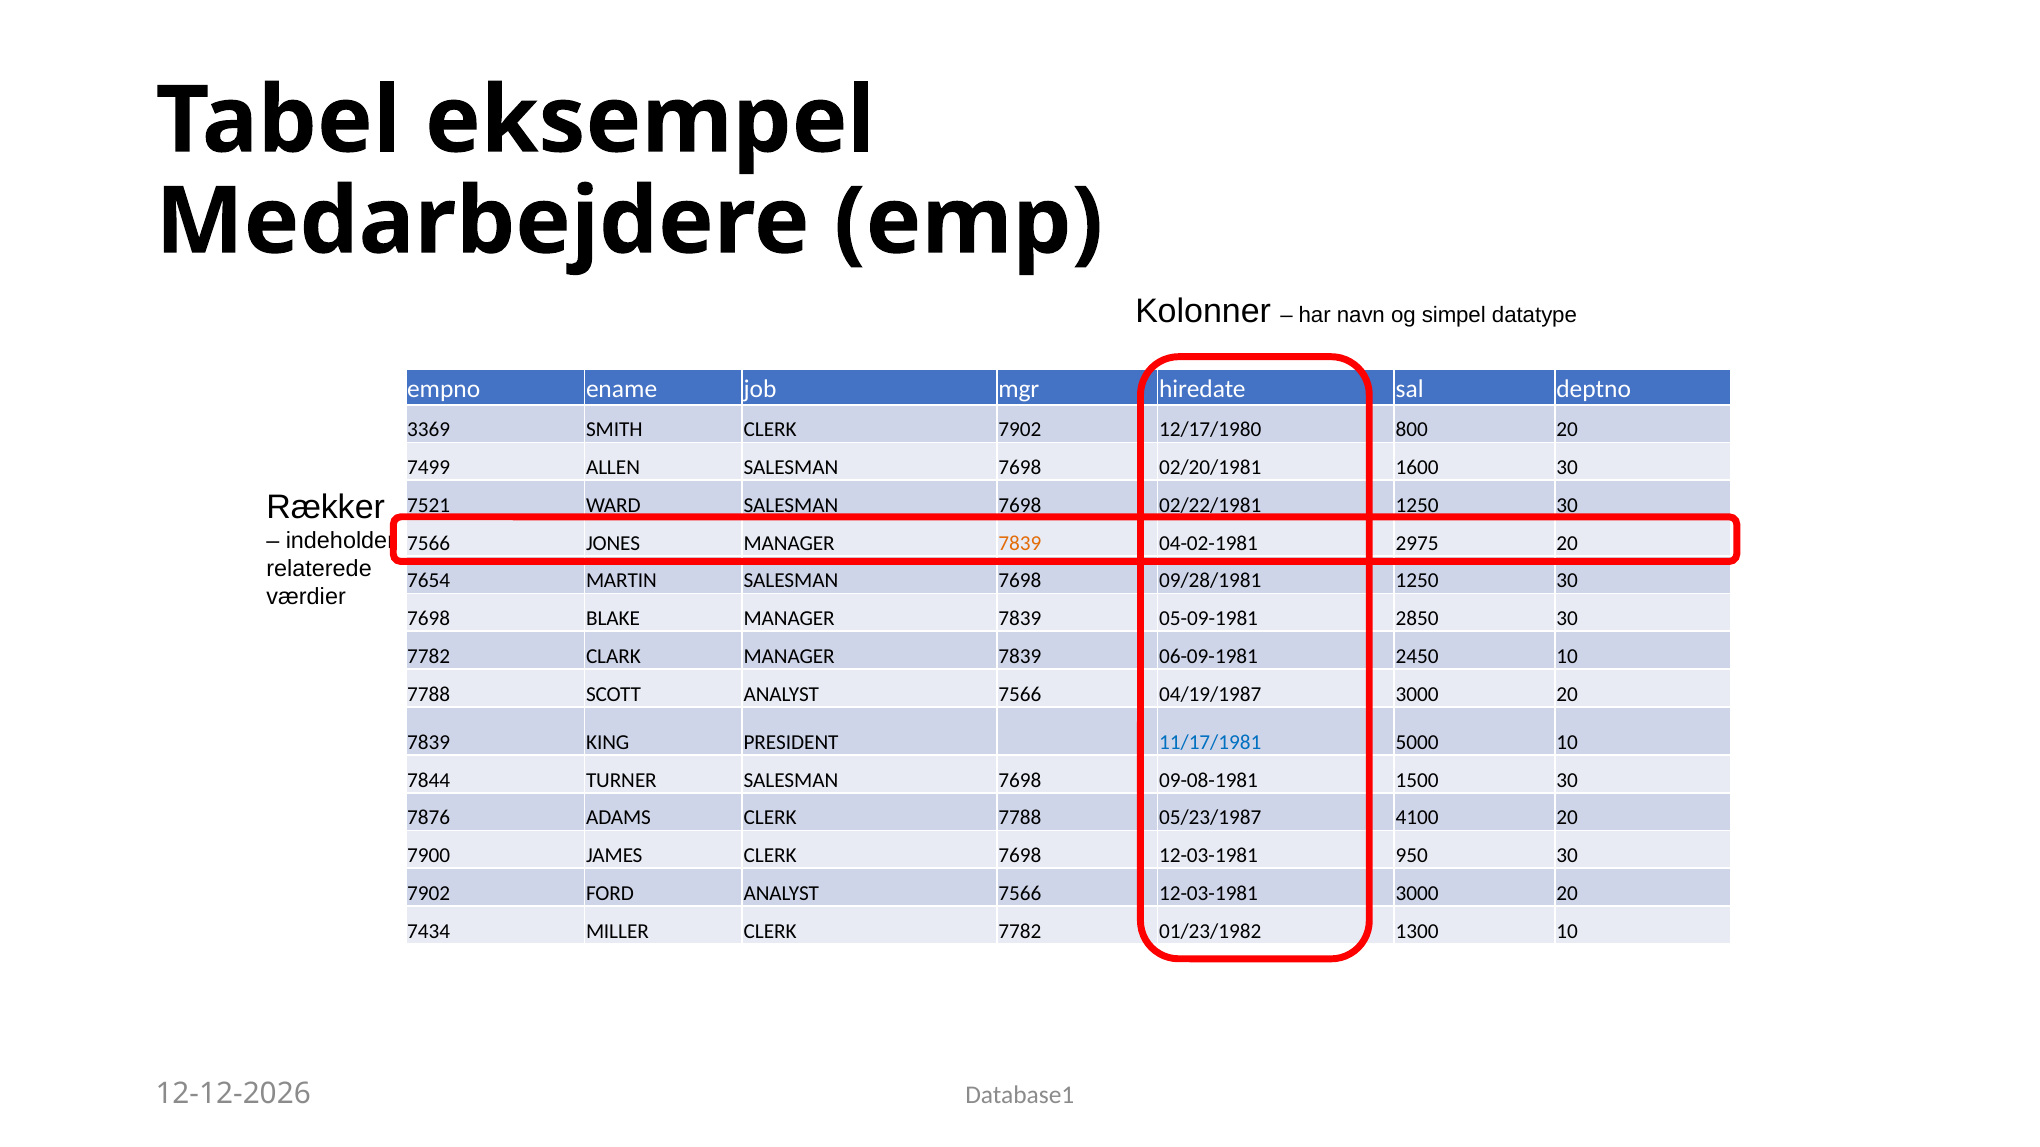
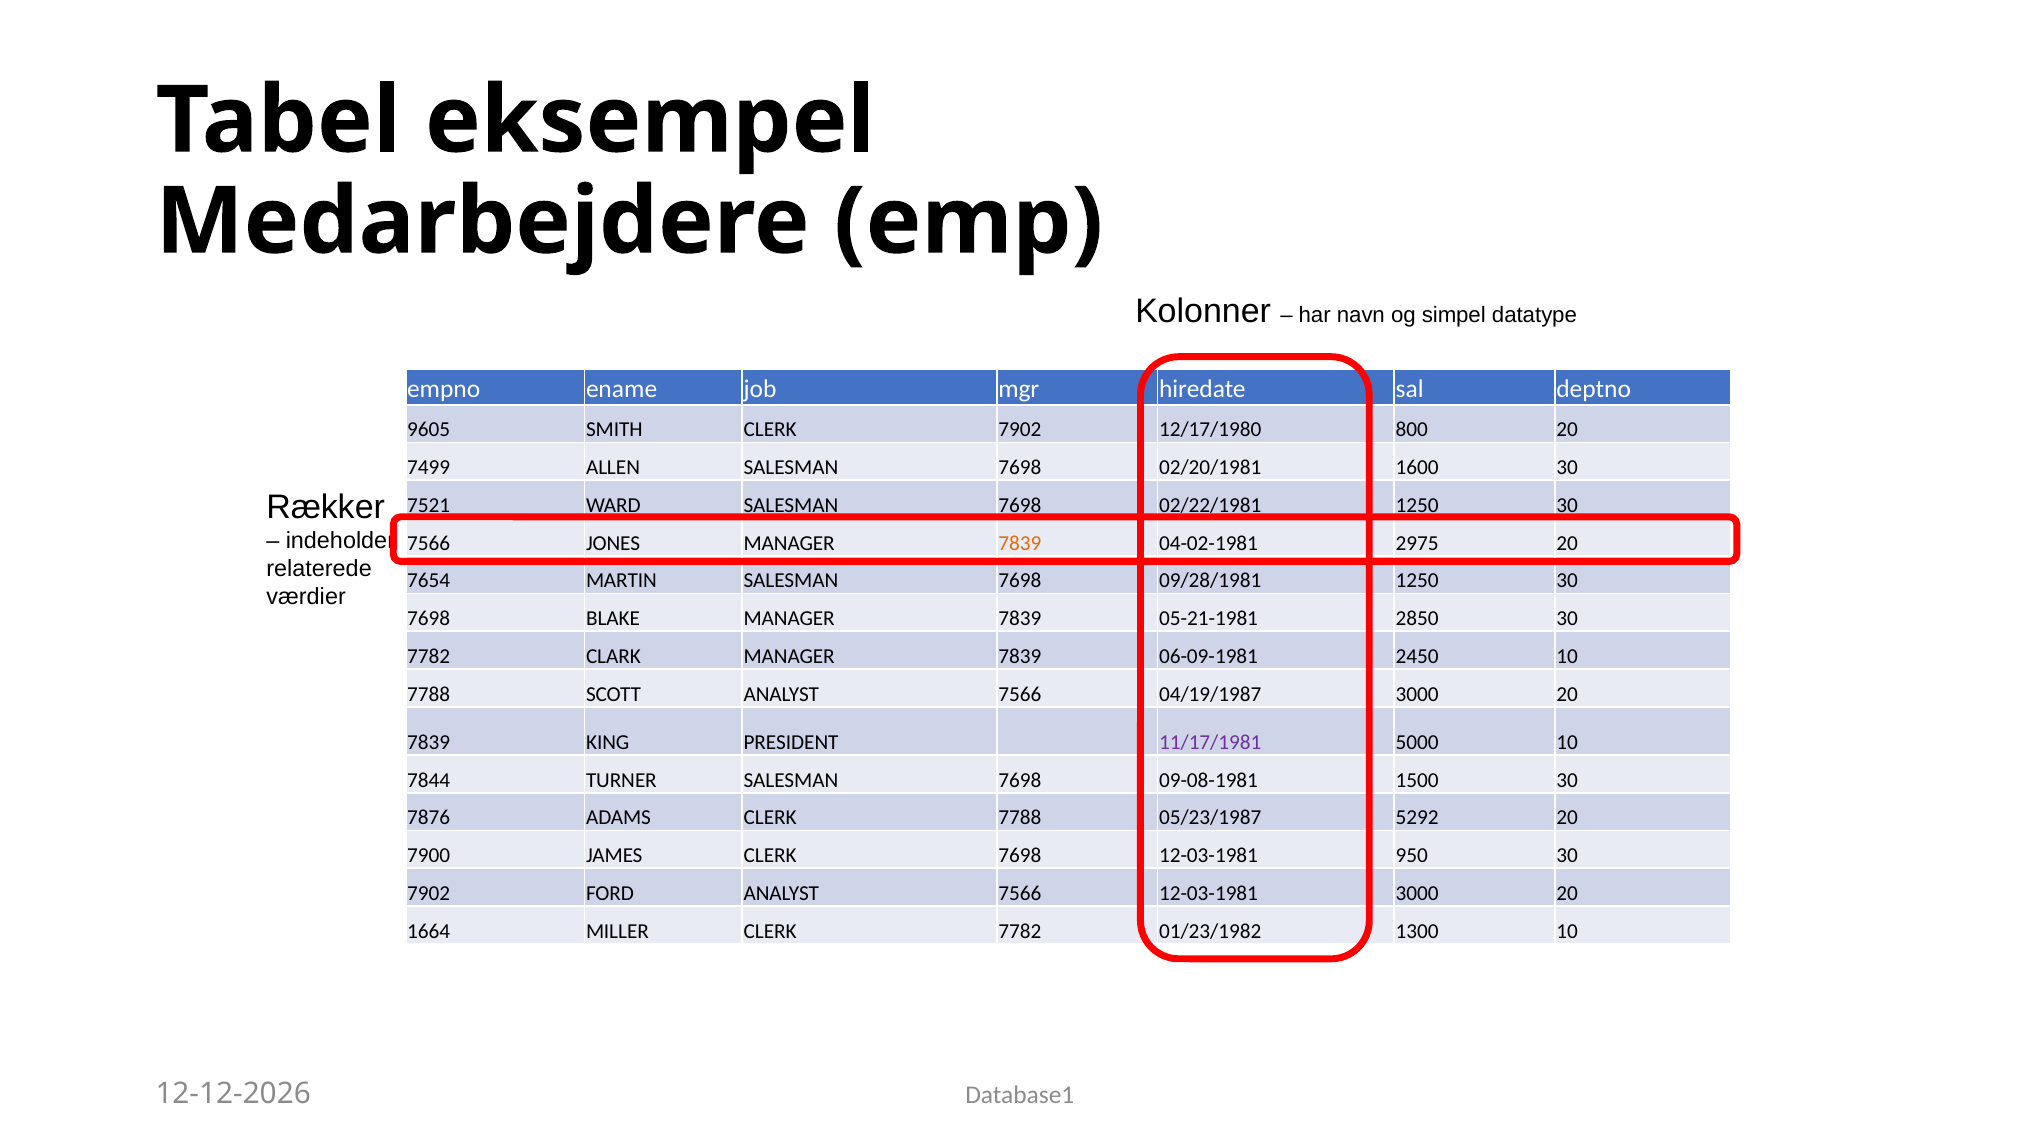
3369: 3369 -> 9605
05-09-1981: 05-09-1981 -> 05-21-1981
11/17/1981 colour: blue -> purple
4100: 4100 -> 5292
7434: 7434 -> 1664
